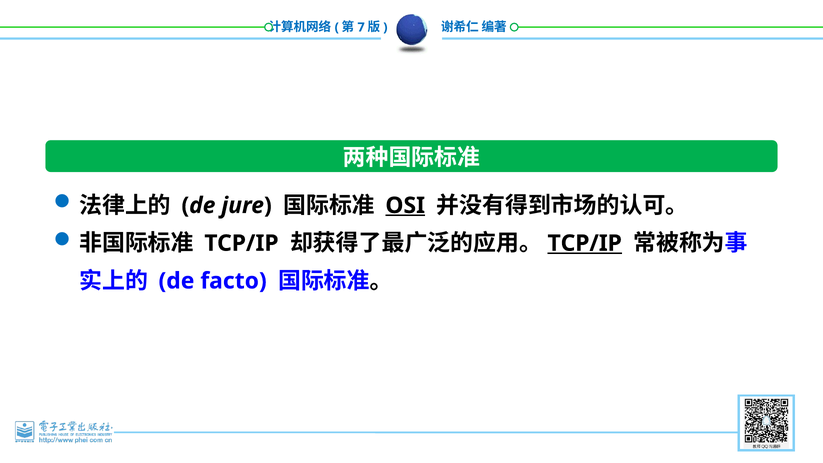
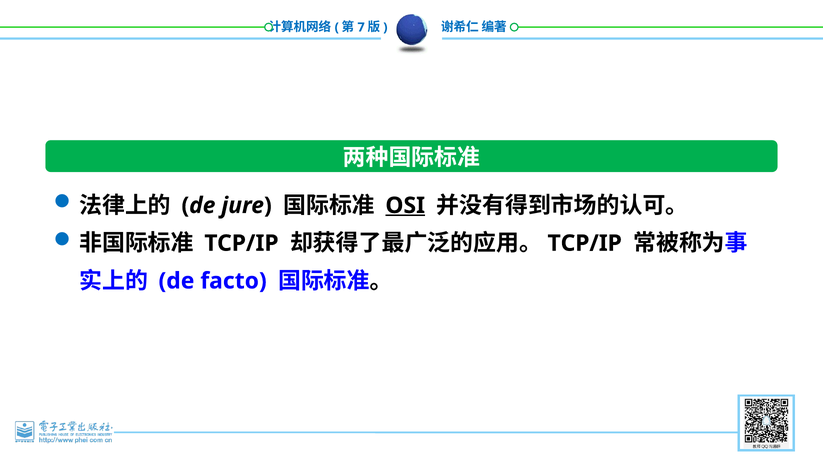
TCP/IP at (585, 243) underline: present -> none
